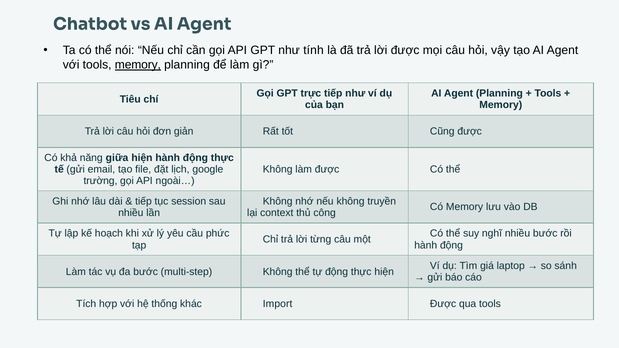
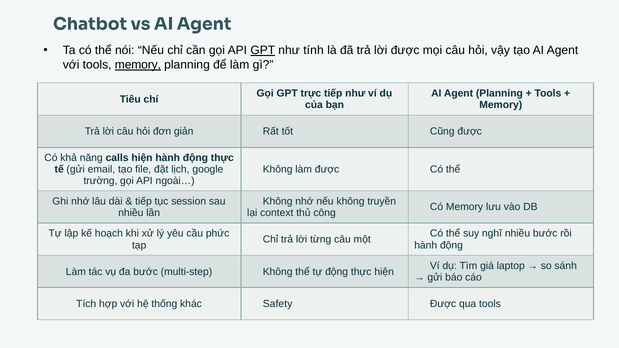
GPT at (263, 50) underline: none -> present
giữa: giữa -> calls
Import: Import -> Safety
